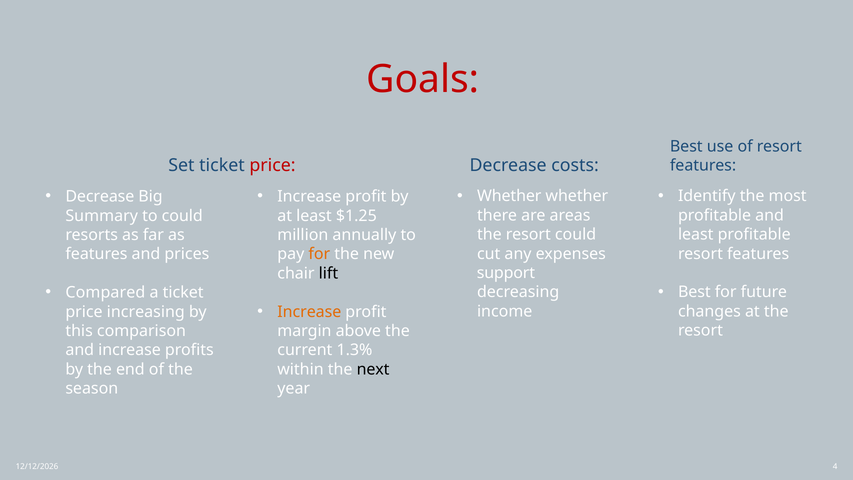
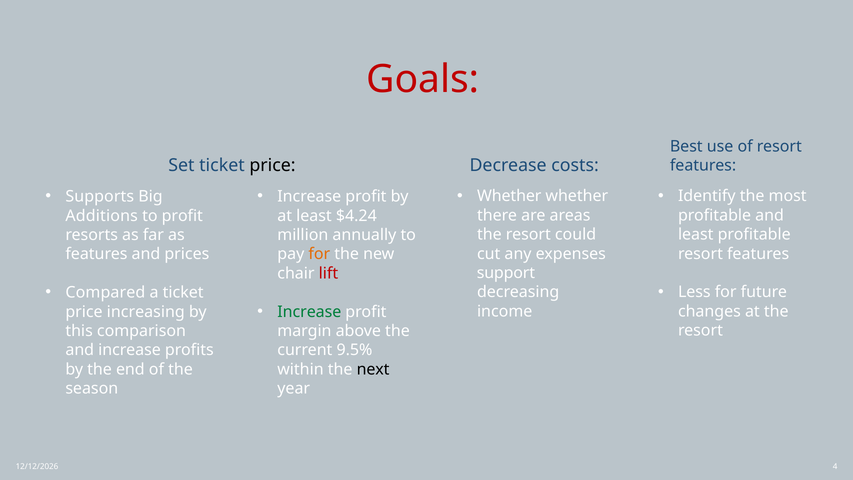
price at (273, 165) colour: red -> black
Decrease at (100, 196): Decrease -> Supports
Summary: Summary -> Additions
to could: could -> profit
$1.25: $1.25 -> $4.24
lift colour: black -> red
Best at (694, 292): Best -> Less
Increase at (309, 312) colour: orange -> green
1.3%: 1.3% -> 9.5%
